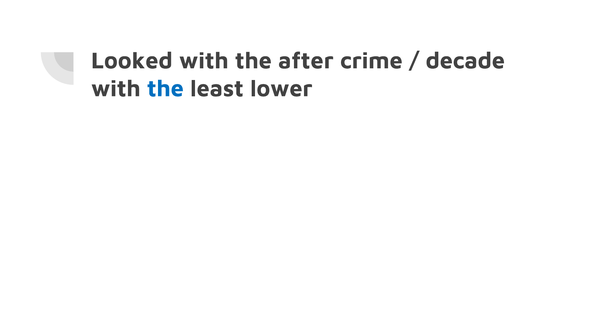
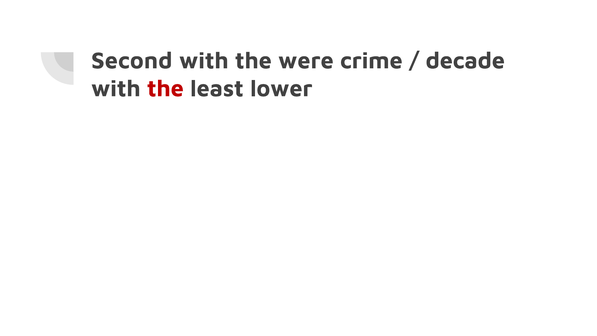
Looked: Looked -> Second
after: after -> were
the at (165, 88) colour: blue -> red
